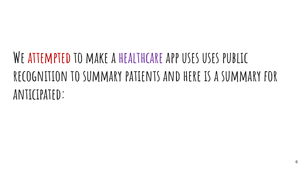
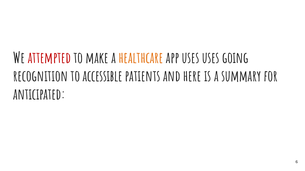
healthcare colour: purple -> orange
public: public -> going
to summary: summary -> accessible
